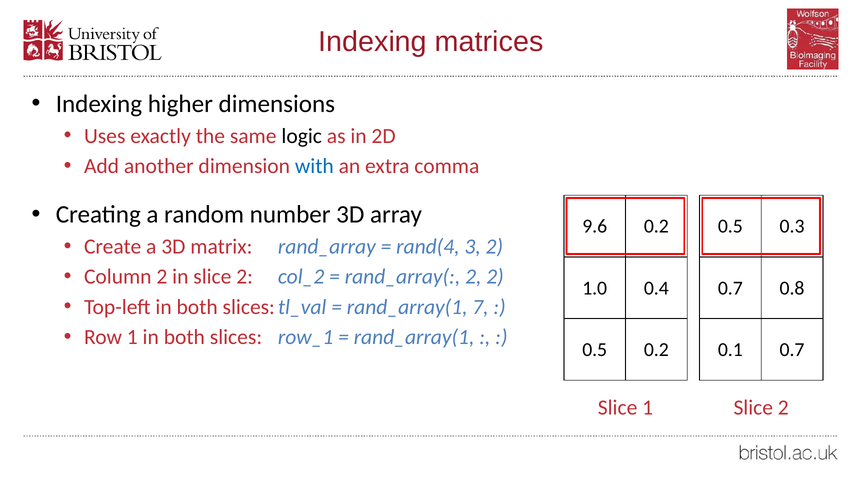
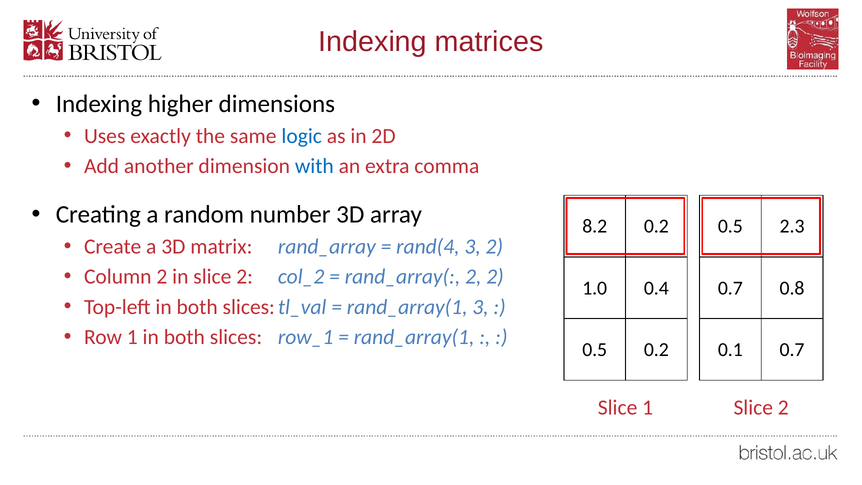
logic colour: black -> blue
9.6: 9.6 -> 8.2
0.3: 0.3 -> 2.3
rand_array(1 7: 7 -> 3
